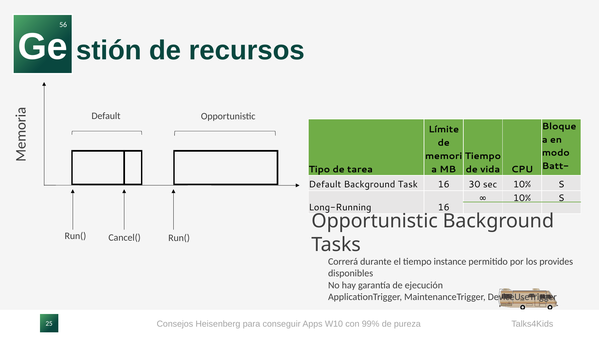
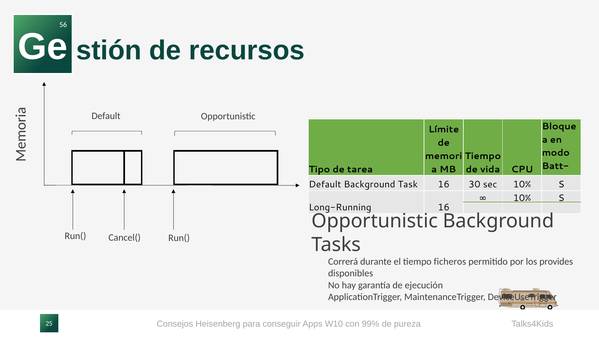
instance: instance -> ficheros
